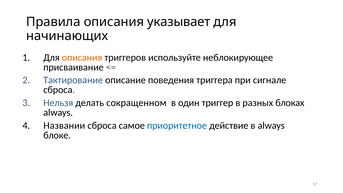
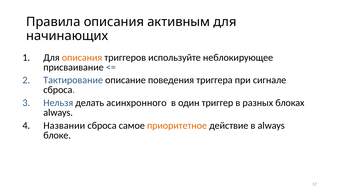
указывает: указывает -> активным
сокращенном: сокращенном -> асинхронного
приоритетное colour: blue -> orange
